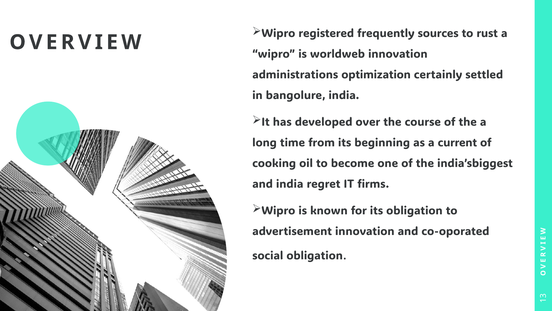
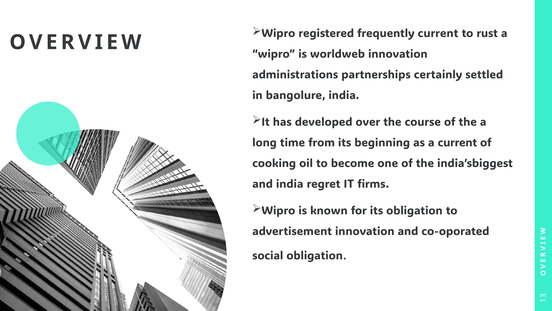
frequently sources: sources -> current
optimization: optimization -> partnerships
